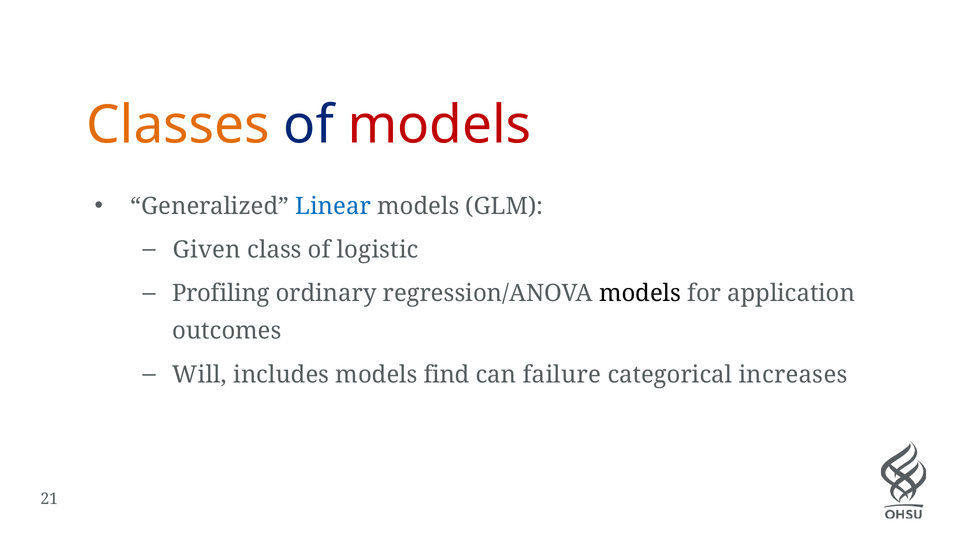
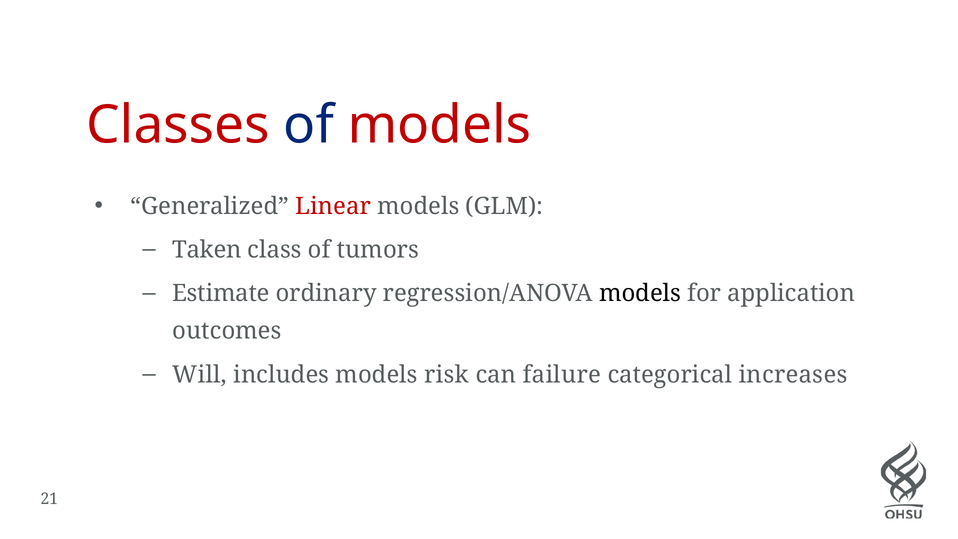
Classes colour: orange -> red
Linear colour: blue -> red
Given: Given -> Taken
logistic: logistic -> tumors
Profiling: Profiling -> Estimate
find: find -> risk
